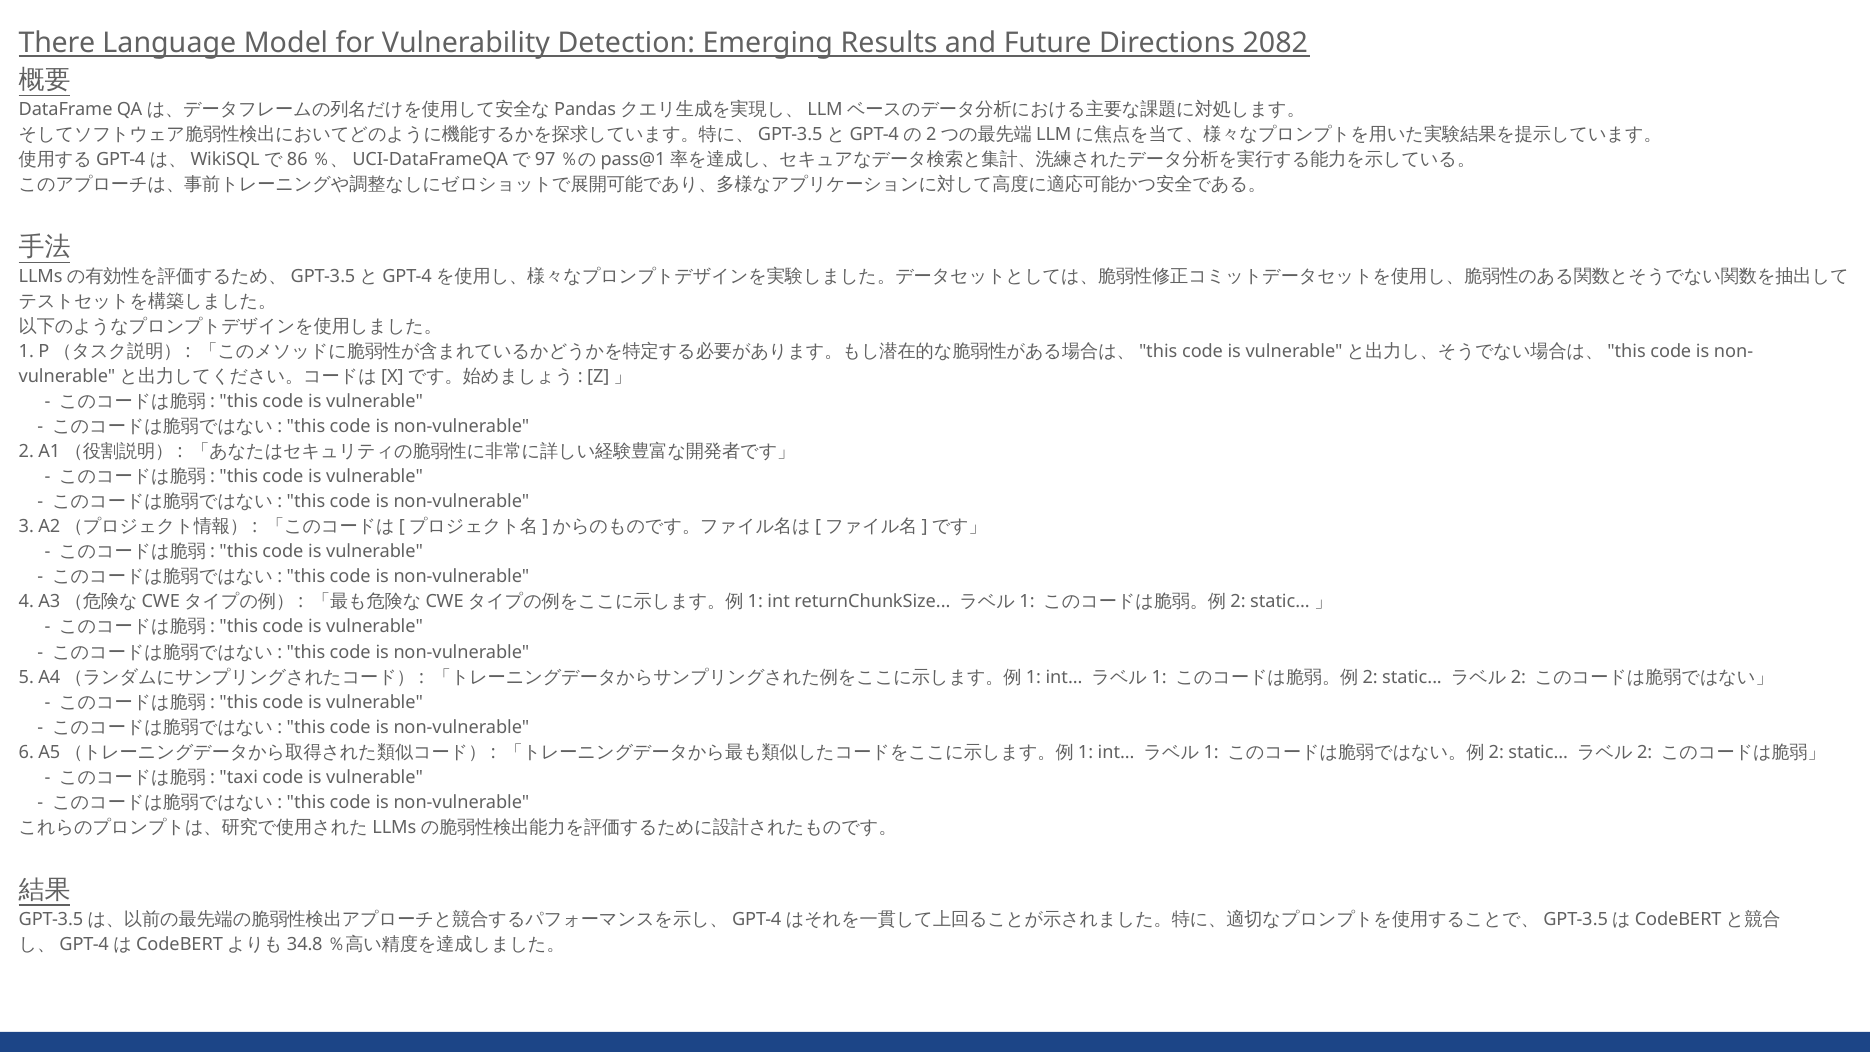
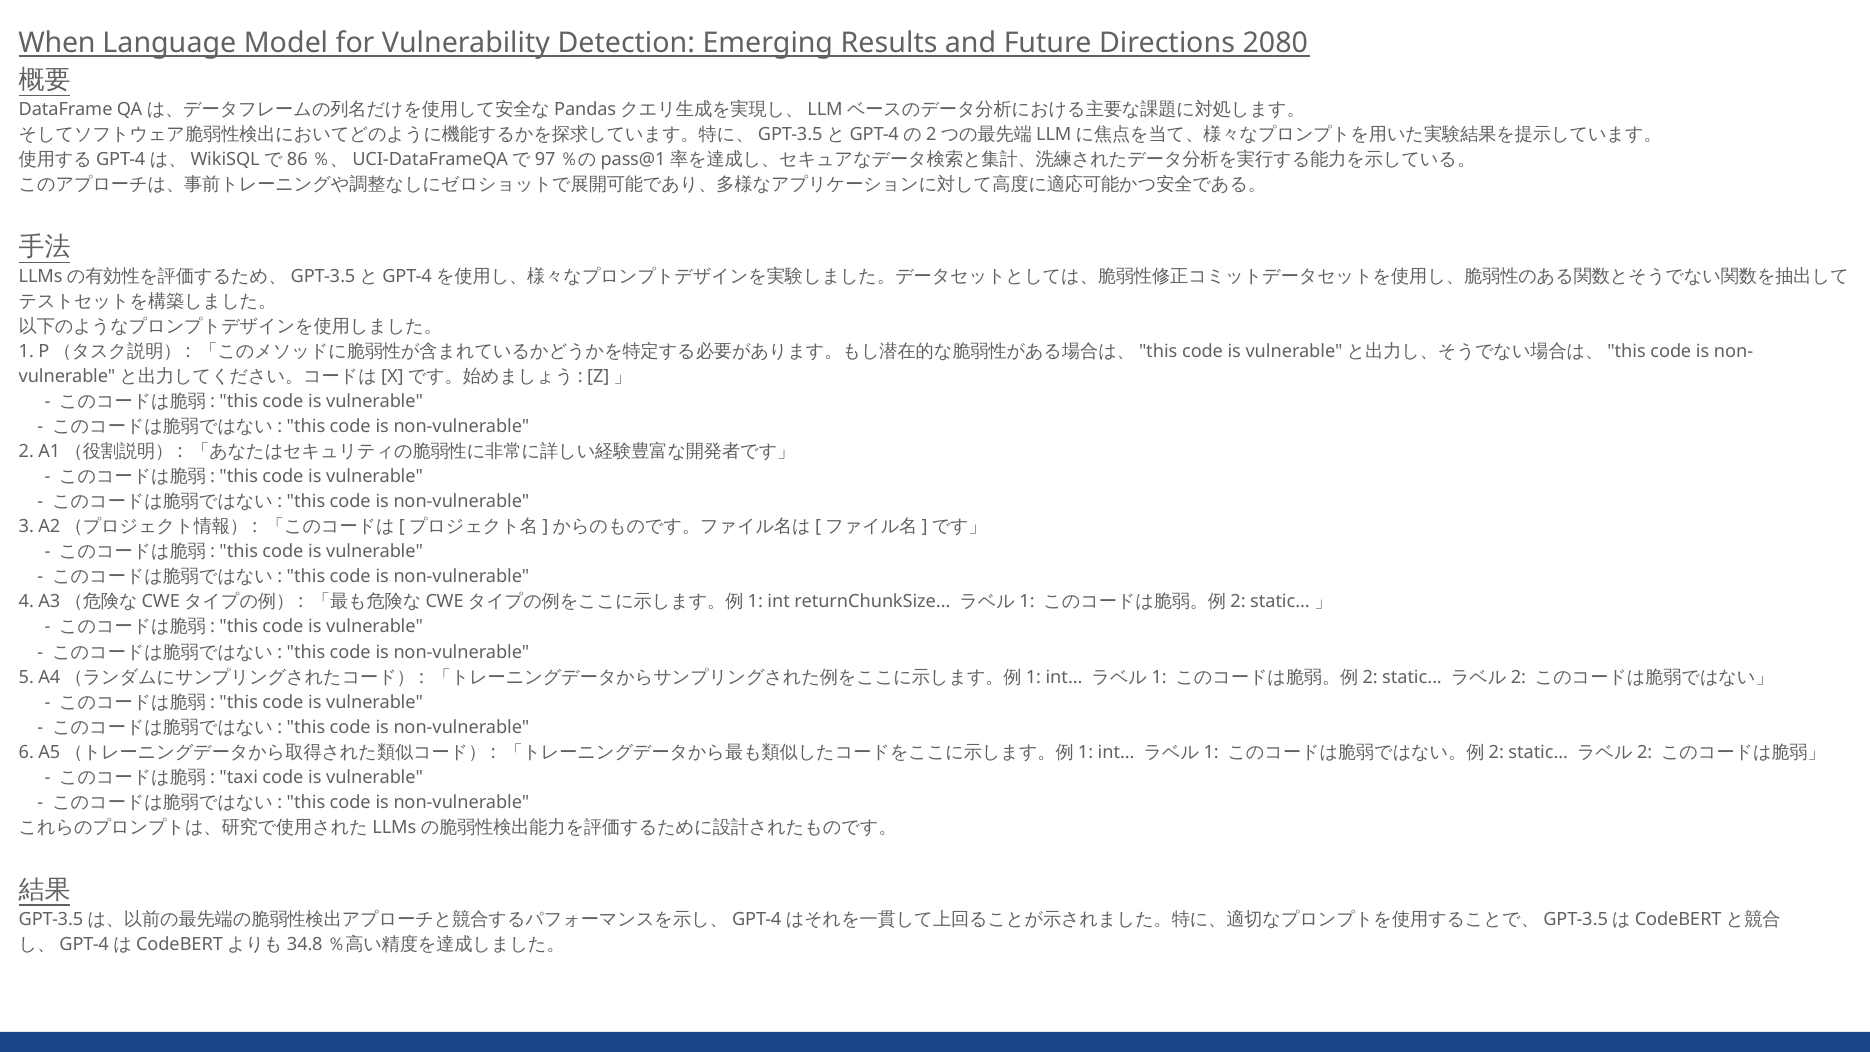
There: There -> When
2082: 2082 -> 2080
